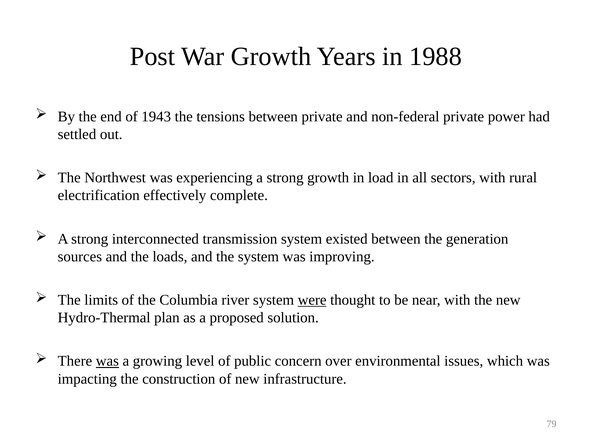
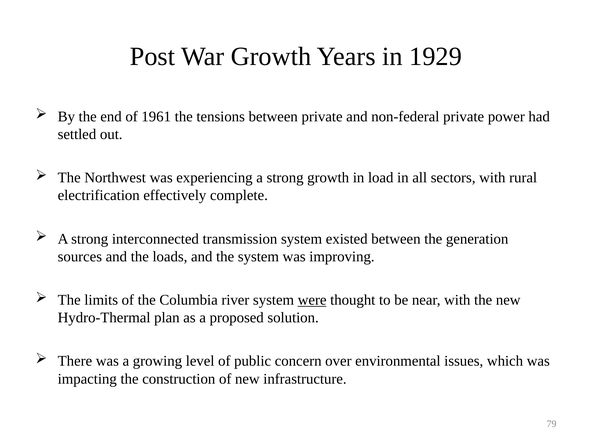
1988: 1988 -> 1929
1943: 1943 -> 1961
was at (107, 361) underline: present -> none
